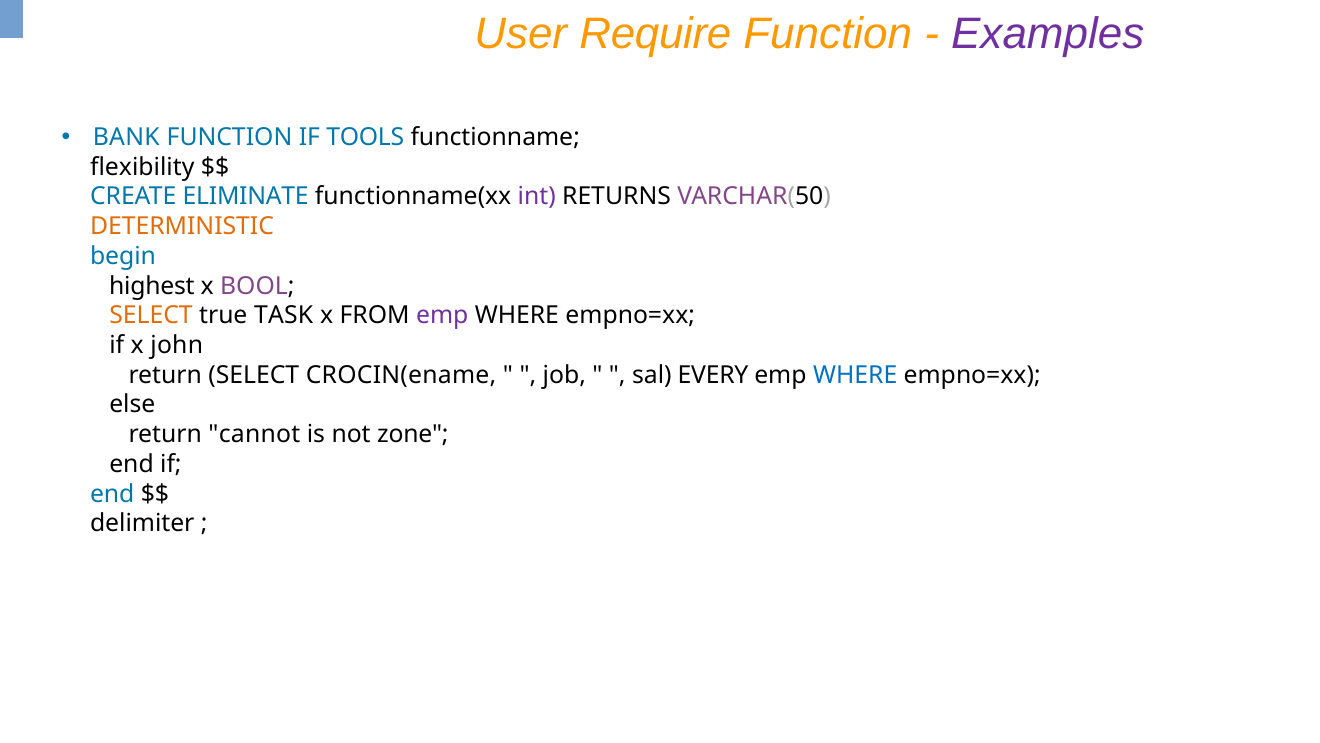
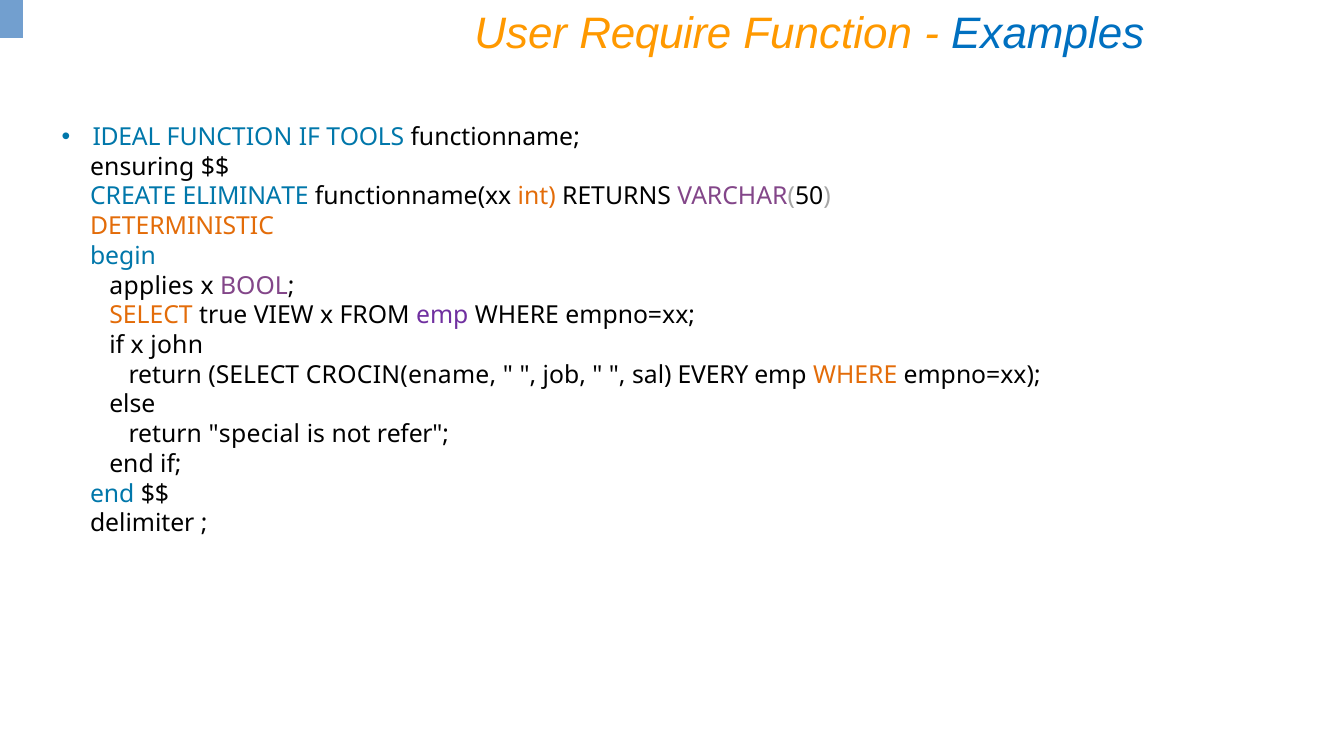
Examples colour: purple -> blue
BANK: BANK -> IDEAL
flexibility: flexibility -> ensuring
int colour: purple -> orange
highest: highest -> applies
TASK: TASK -> VIEW
WHERE at (855, 375) colour: blue -> orange
cannot: cannot -> special
zone: zone -> refer
